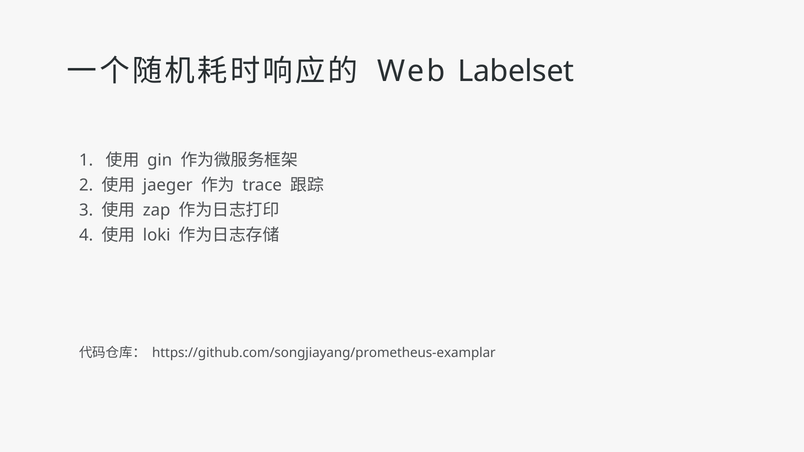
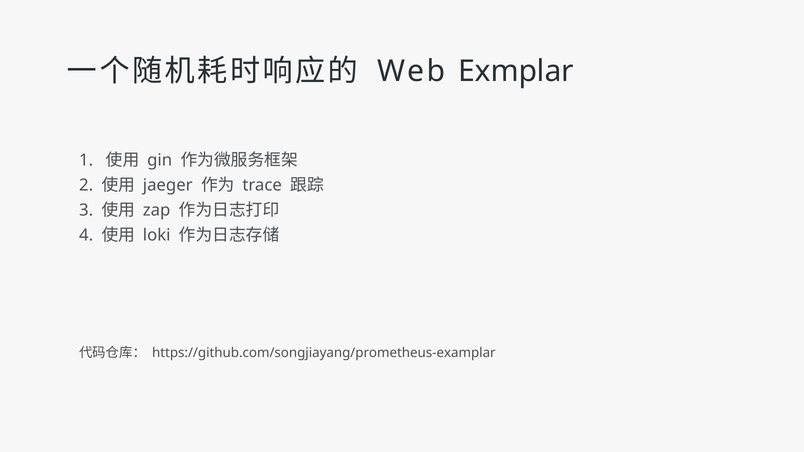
Labelset: Labelset -> Exmplar
